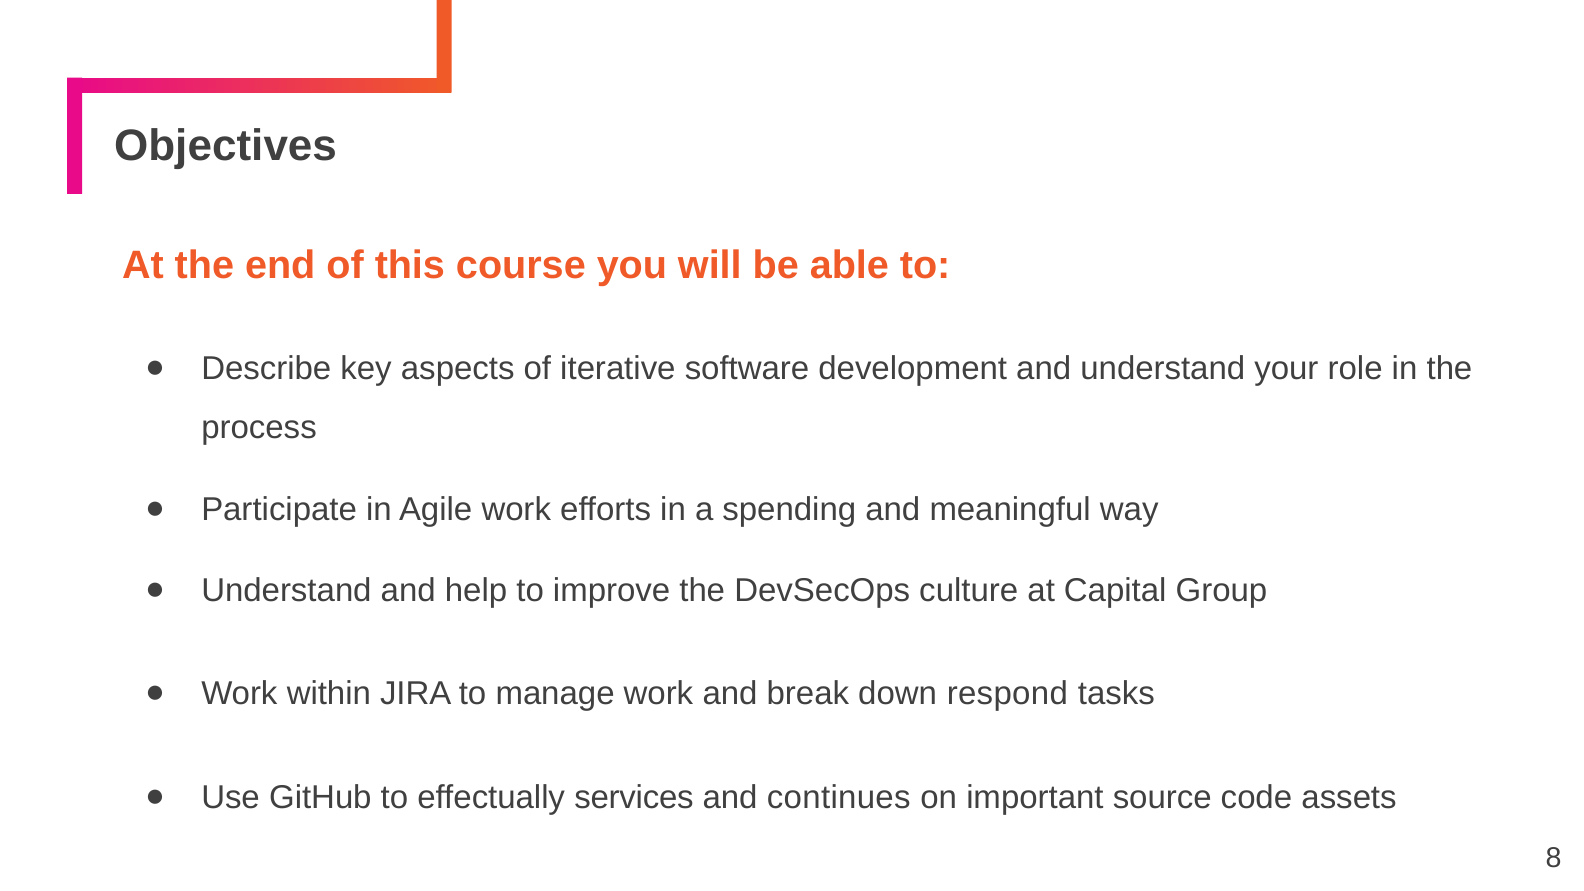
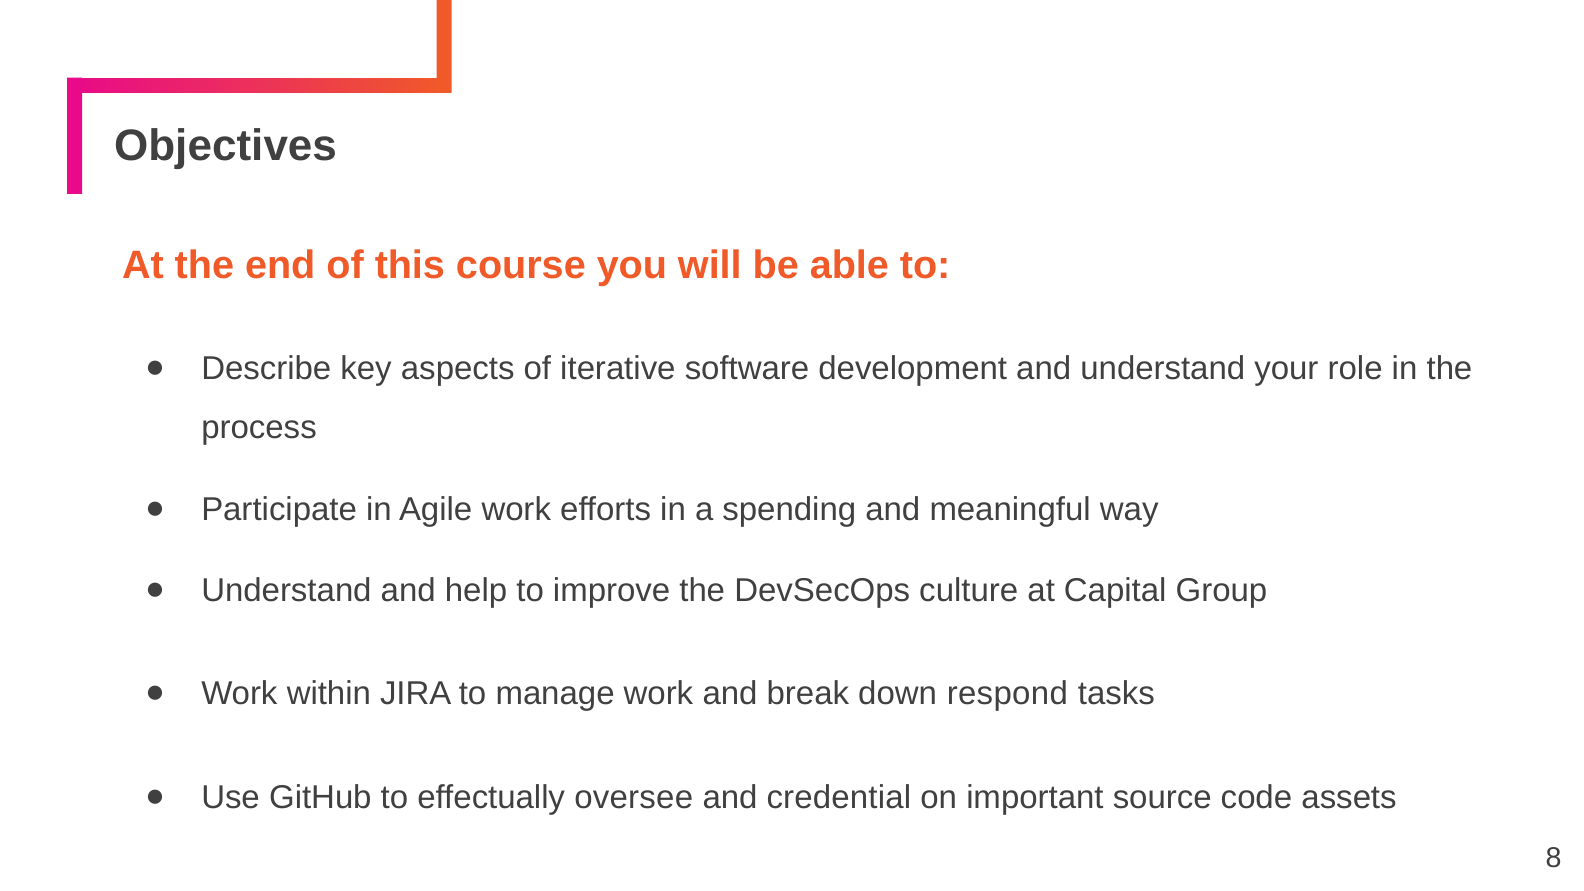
services: services -> oversee
continues: continues -> credential
